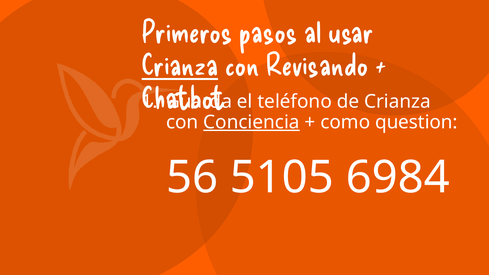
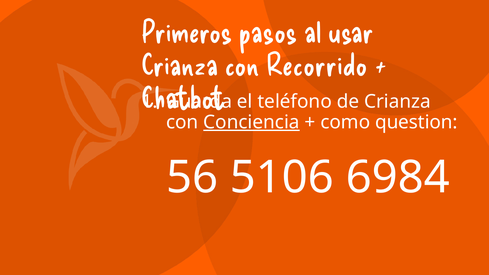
Crianza at (180, 66) underline: present -> none
Revisando: Revisando -> Recorrido
5105: 5105 -> 5106
